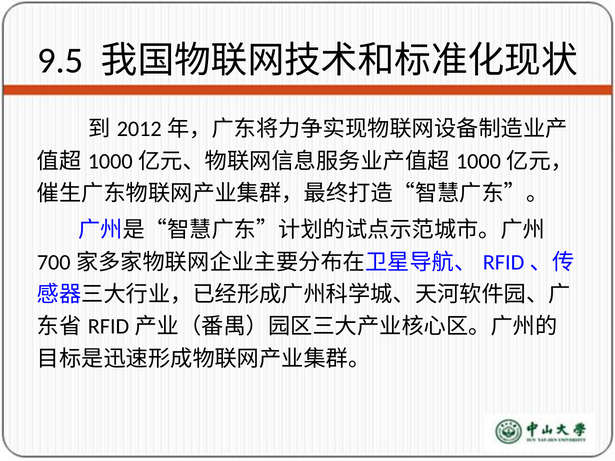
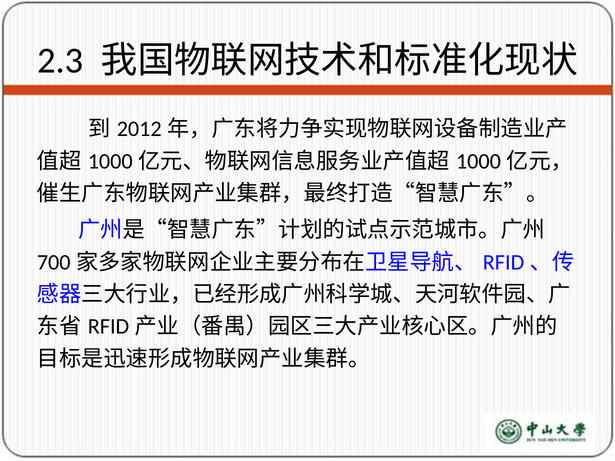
9.5: 9.5 -> 2.3
